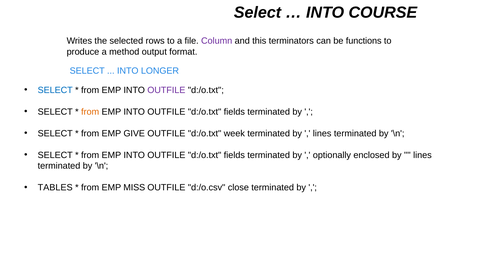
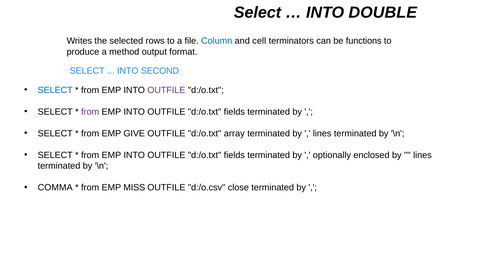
COURSE: COURSE -> DOUBLE
Column colour: purple -> blue
this: this -> cell
LONGER: LONGER -> SECOND
from at (90, 112) colour: orange -> purple
week: week -> array
TABLES: TABLES -> COMMA
